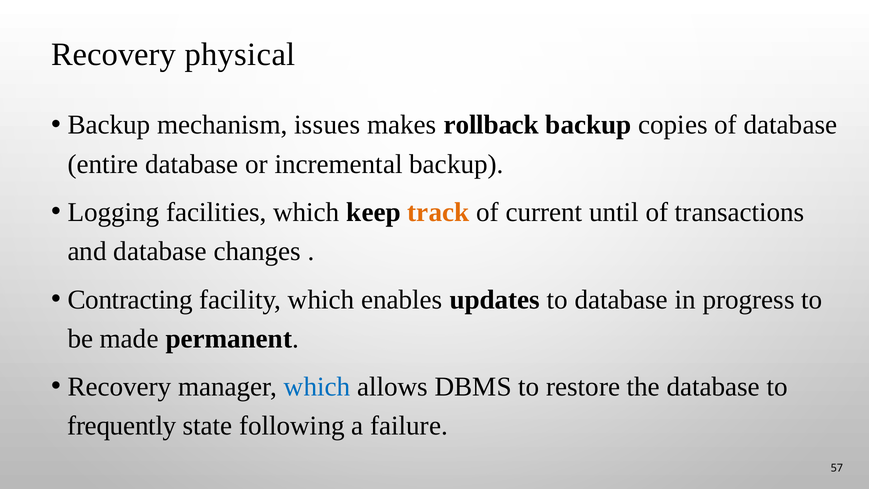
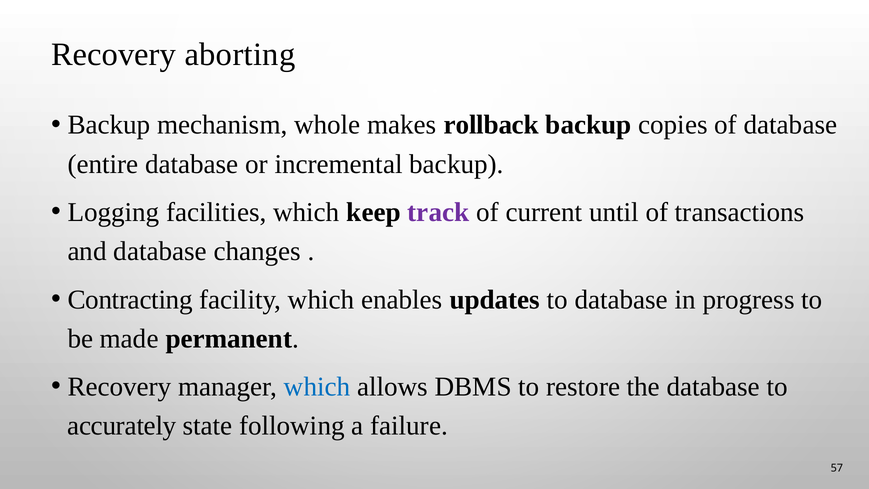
physical: physical -> aborting
issues: issues -> whole
track colour: orange -> purple
frequently: frequently -> accurately
